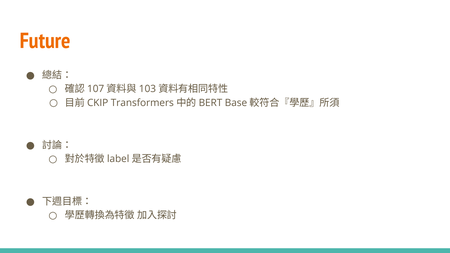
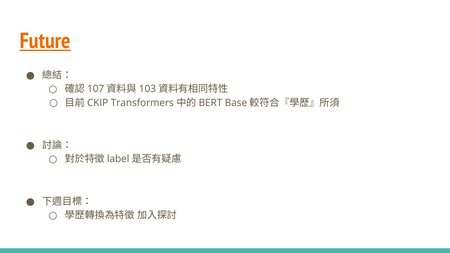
Future underline: none -> present
